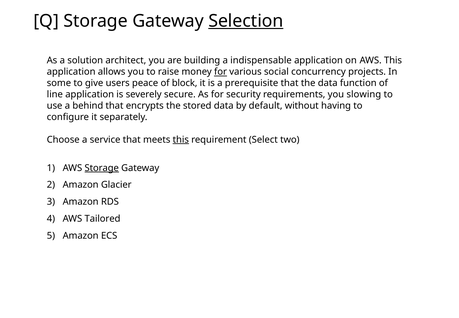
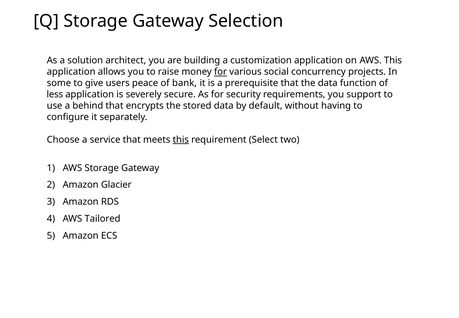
Selection underline: present -> none
indispensable: indispensable -> customization
block: block -> bank
line: line -> less
slowing: slowing -> support
Storage at (102, 168) underline: present -> none
